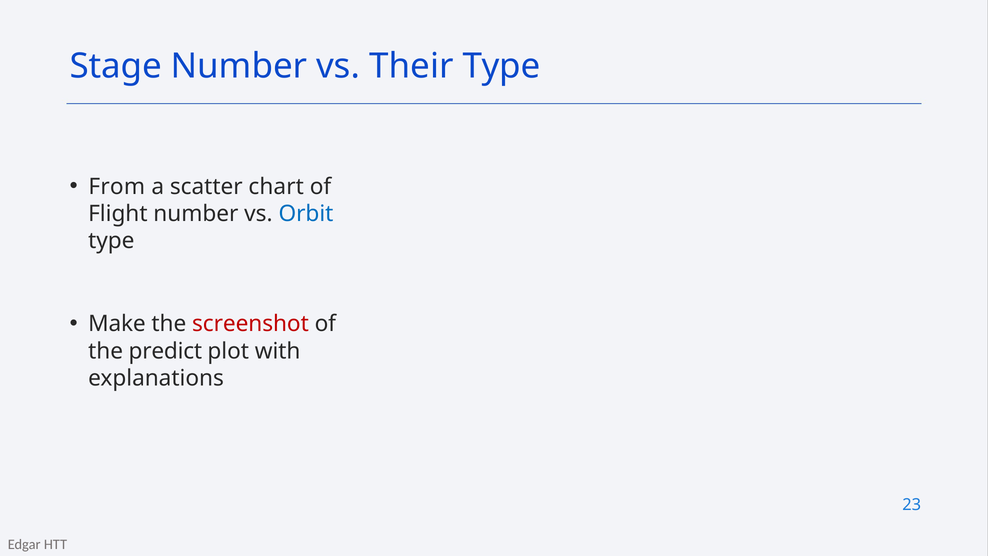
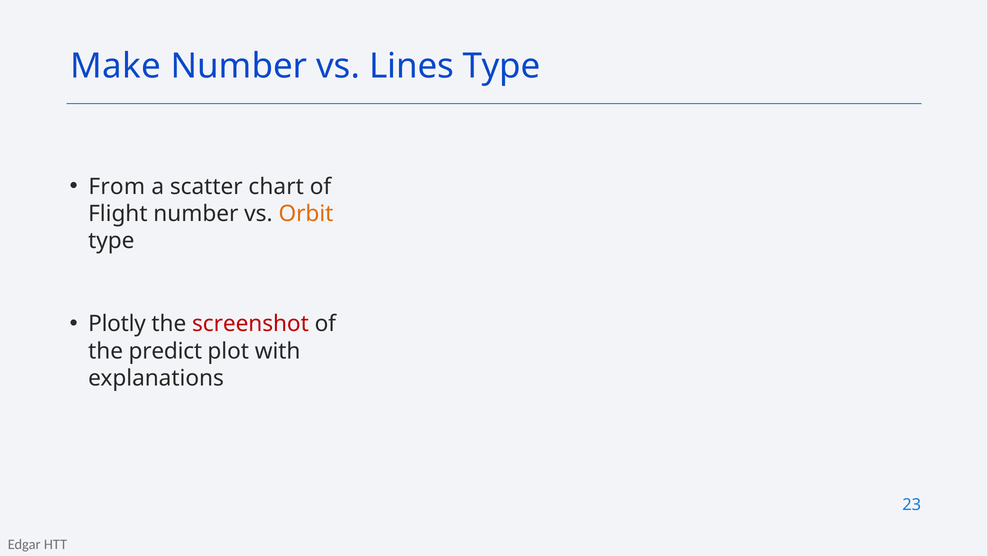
Stage: Stage -> Make
Their: Their -> Lines
Orbit colour: blue -> orange
Make: Make -> Plotly
